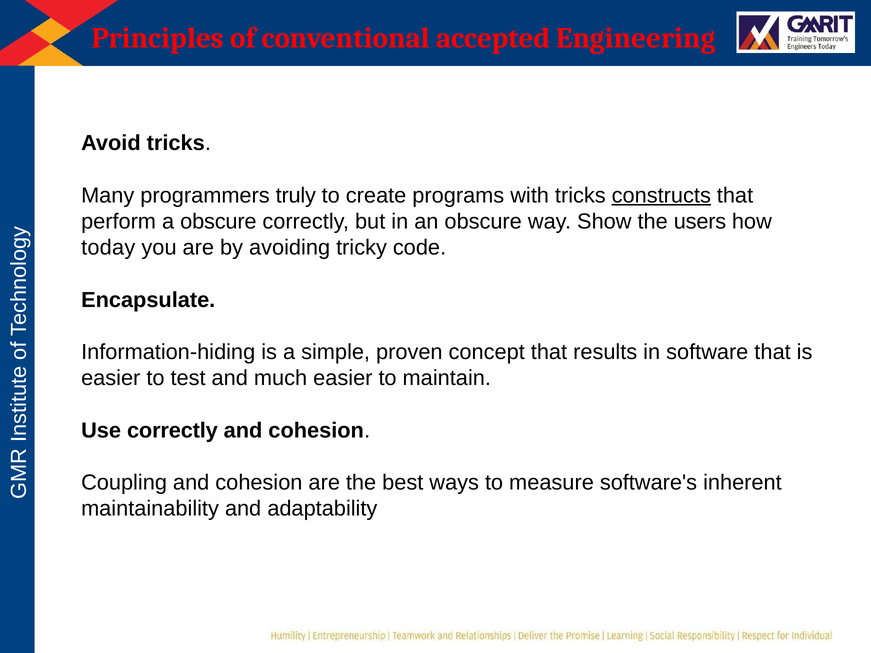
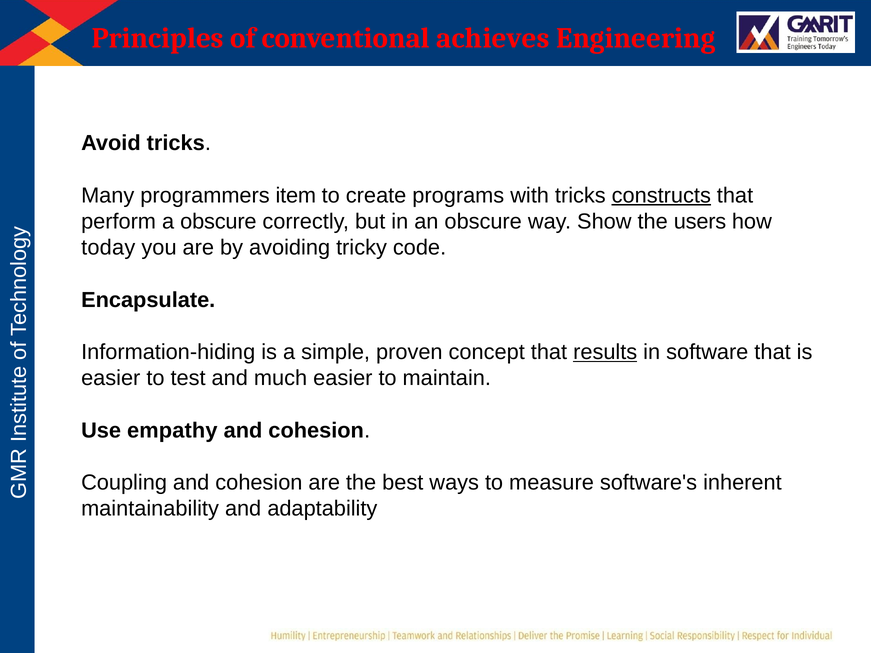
accepted: accepted -> achieves
truly: truly -> item
results underline: none -> present
Use correctly: correctly -> empathy
